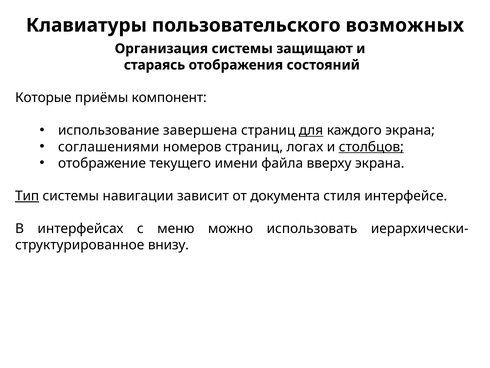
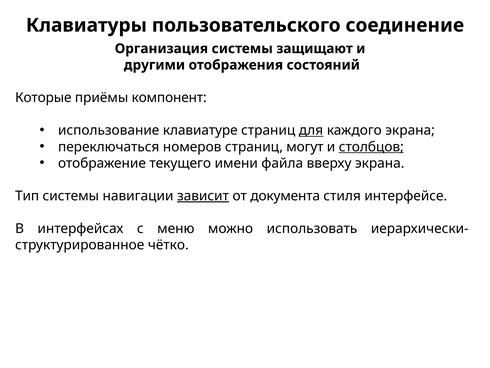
возможных: возможных -> соединение
стараясь: стараясь -> другими
завершена: завершена -> клавиатуре
соглашениями: соглашениями -> переключаться
логах: логах -> могут
Тип underline: present -> none
зависит underline: none -> present
внизу: внизу -> чётко
